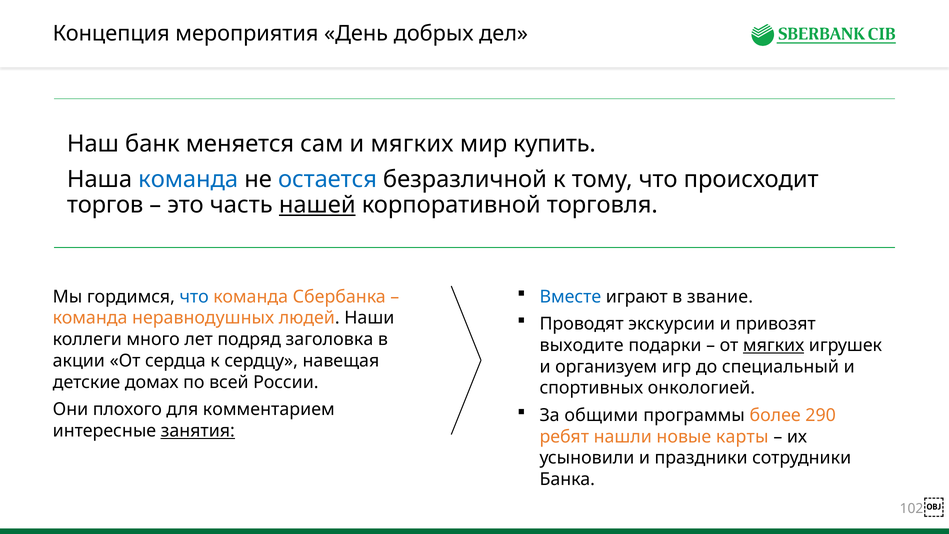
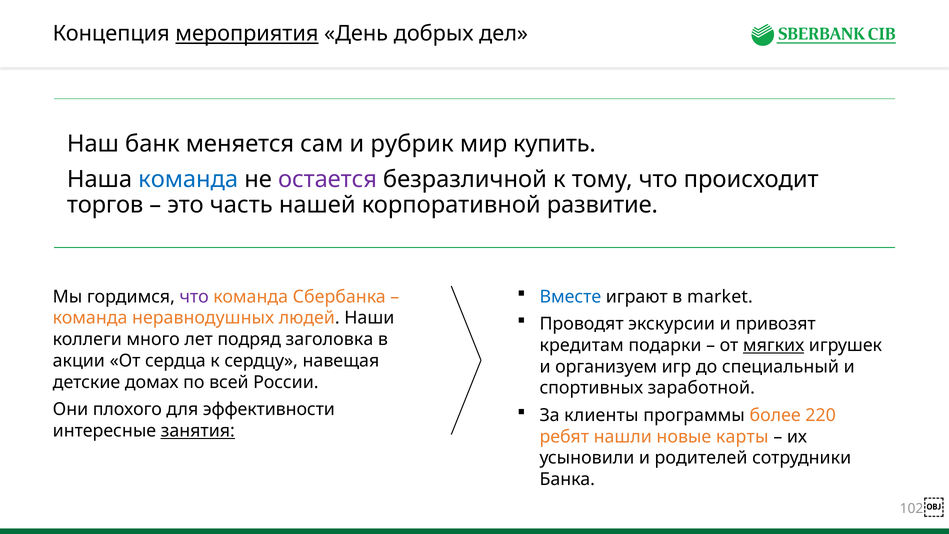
мероприятия underline: none -> present
и мягких: мягких -> рубрик
остается colour: blue -> purple
нашей underline: present -> none
торговля: торговля -> развитие
звание: звание -> market
что at (194, 297) colour: blue -> purple
выходите: выходите -> кредитам
онкологией: онкологией -> заработной
комментарием: комментарием -> эффективности
общими: общими -> клиенты
290: 290 -> 220
праздники: праздники -> родителей
